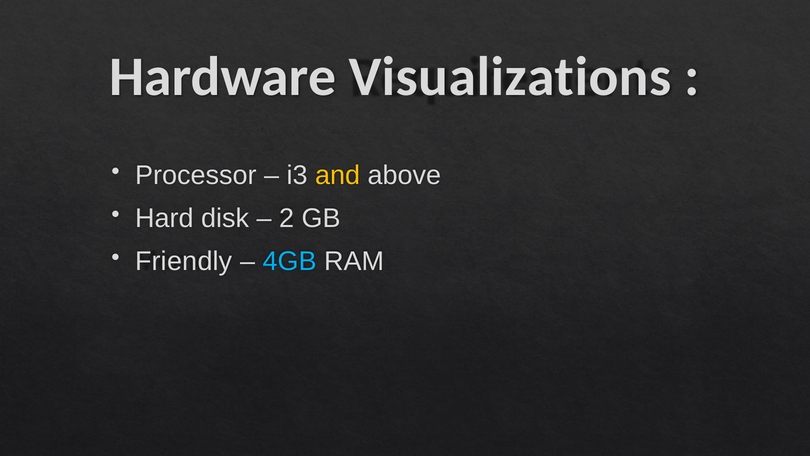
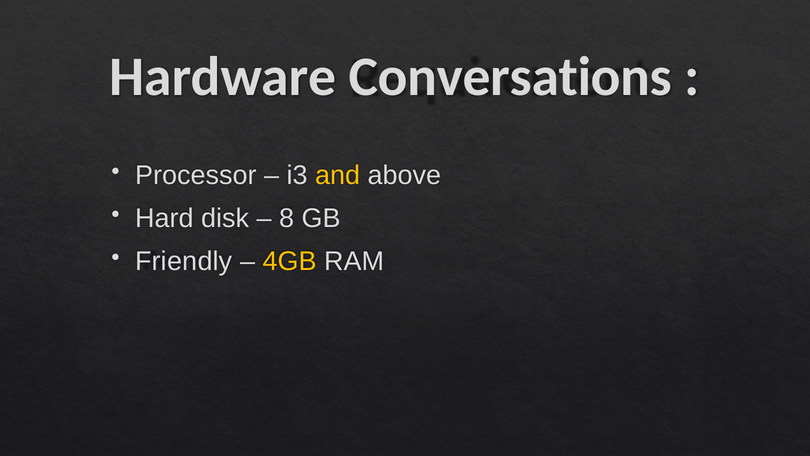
Visualizations: Visualizations -> Conversations
2: 2 -> 8
4GB colour: light blue -> yellow
